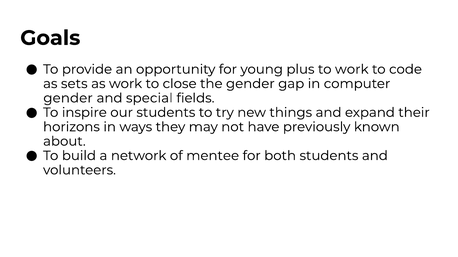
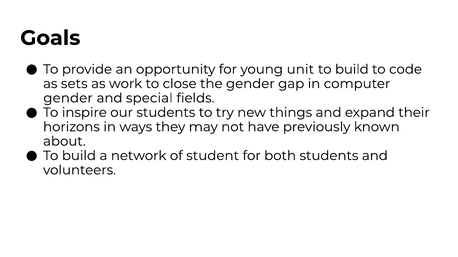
plus: plus -> unit
work at (352, 69): work -> build
mentee: mentee -> student
